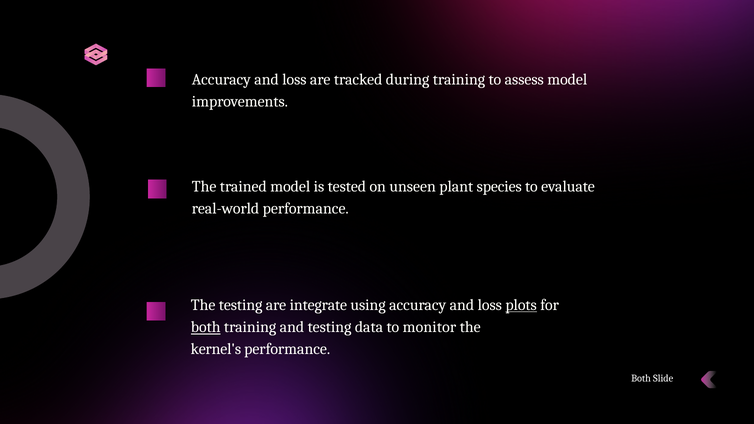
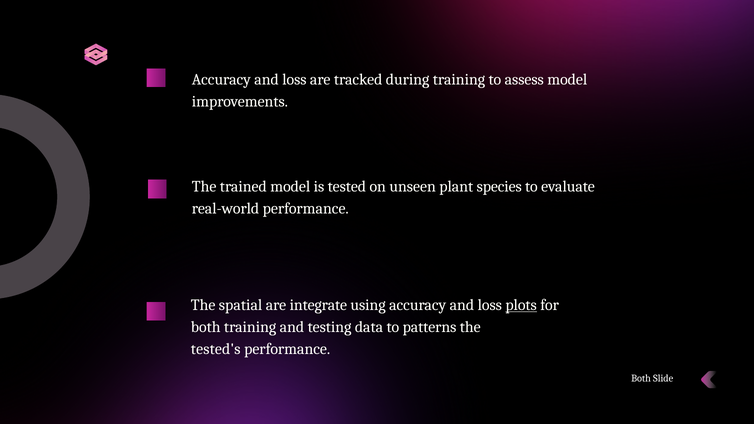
The testing: testing -> spatial
both at (206, 327) underline: present -> none
monitor: monitor -> patterns
kernel's: kernel's -> tested's
